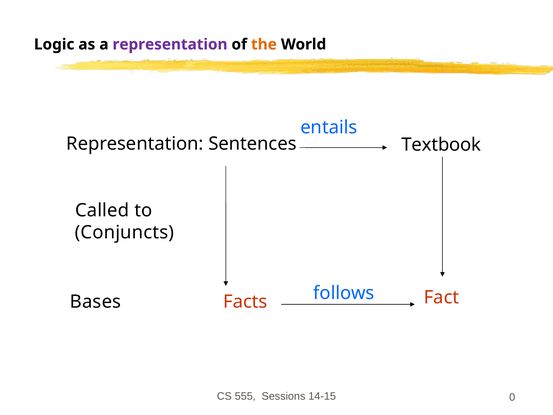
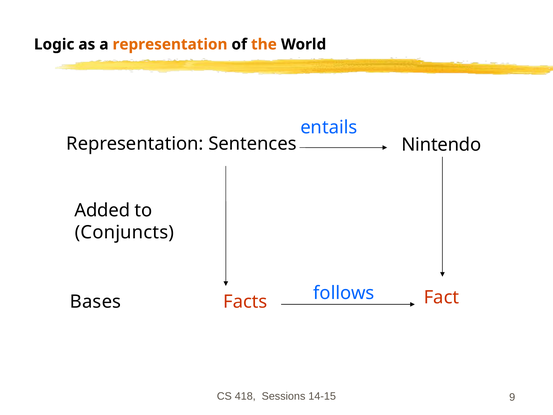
representation at (170, 44) colour: purple -> orange
Textbook: Textbook -> Nintendo
Called: Called -> Added
555: 555 -> 418
0: 0 -> 9
